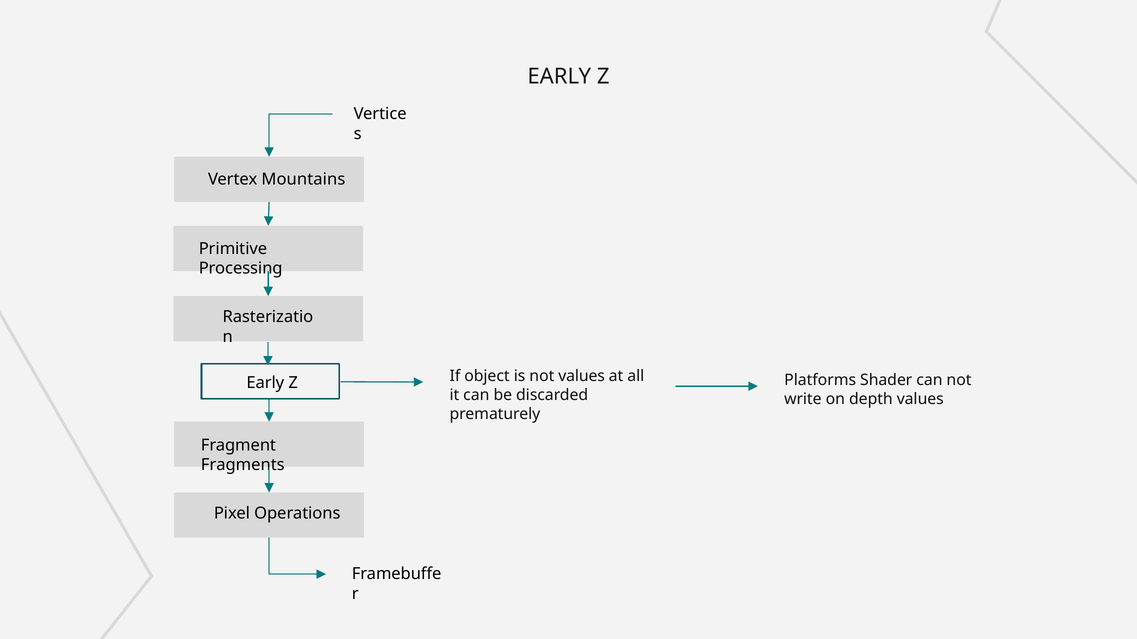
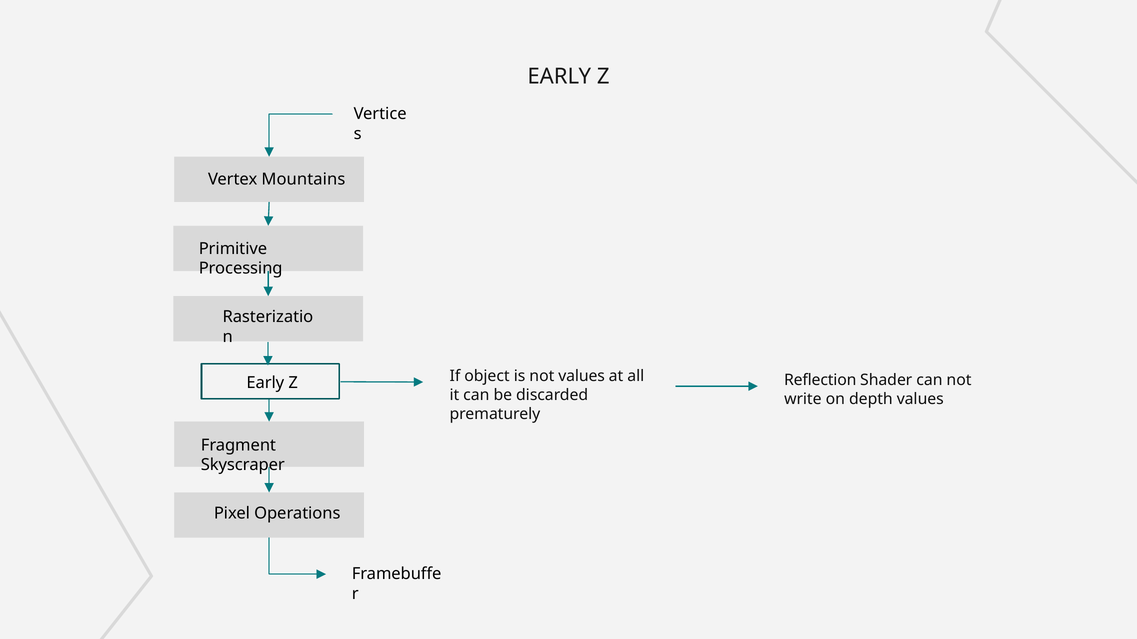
Platforms: Platforms -> Reflection
Fragments: Fragments -> Skyscraper
